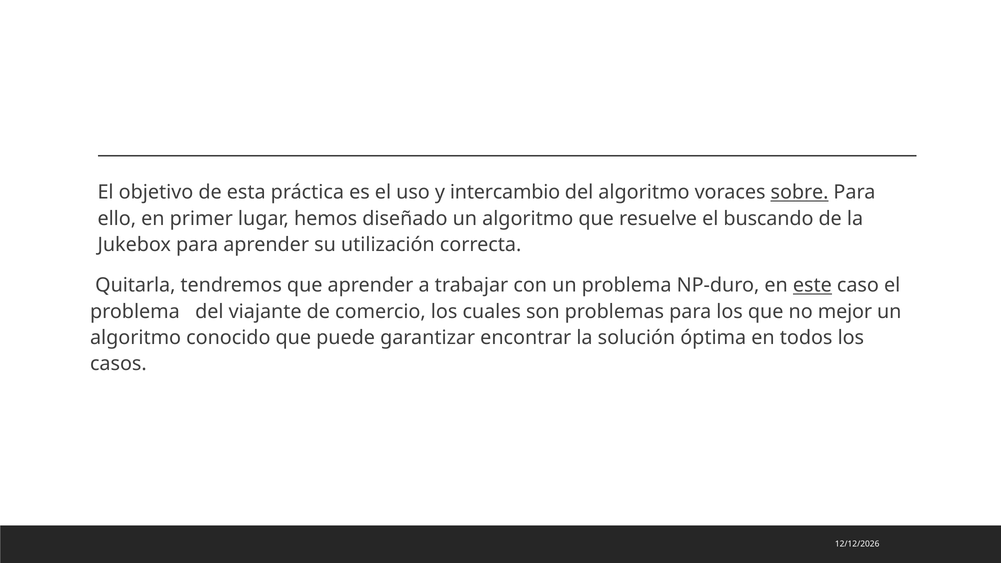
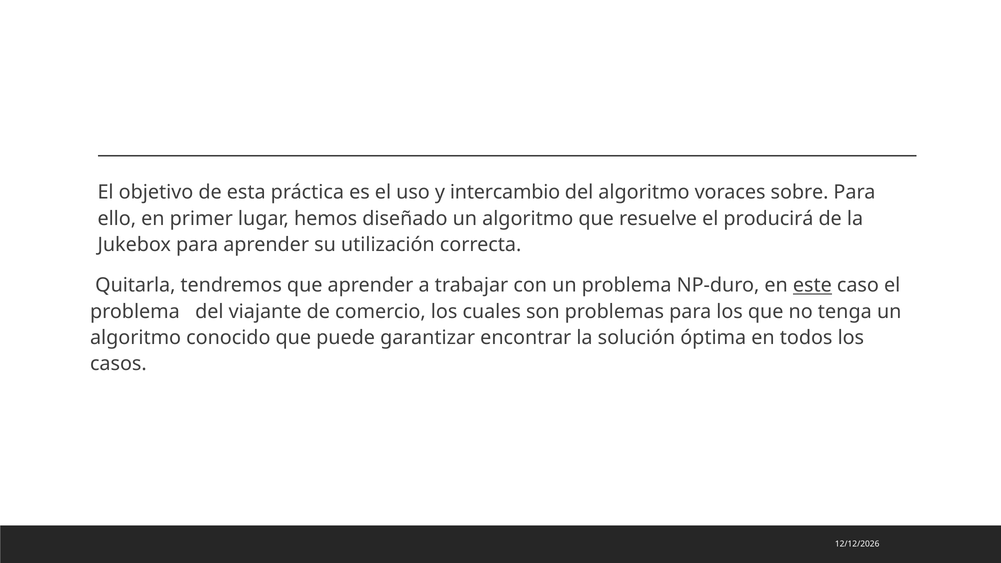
sobre underline: present -> none
buscando: buscando -> producirá
mejor: mejor -> tenga
